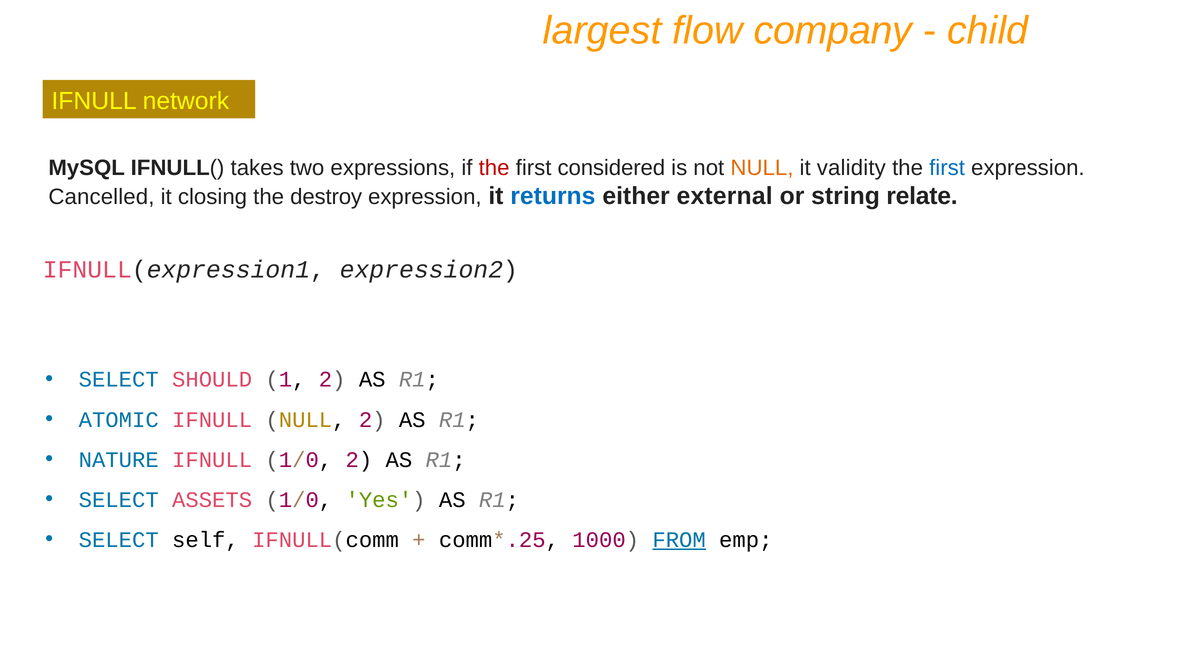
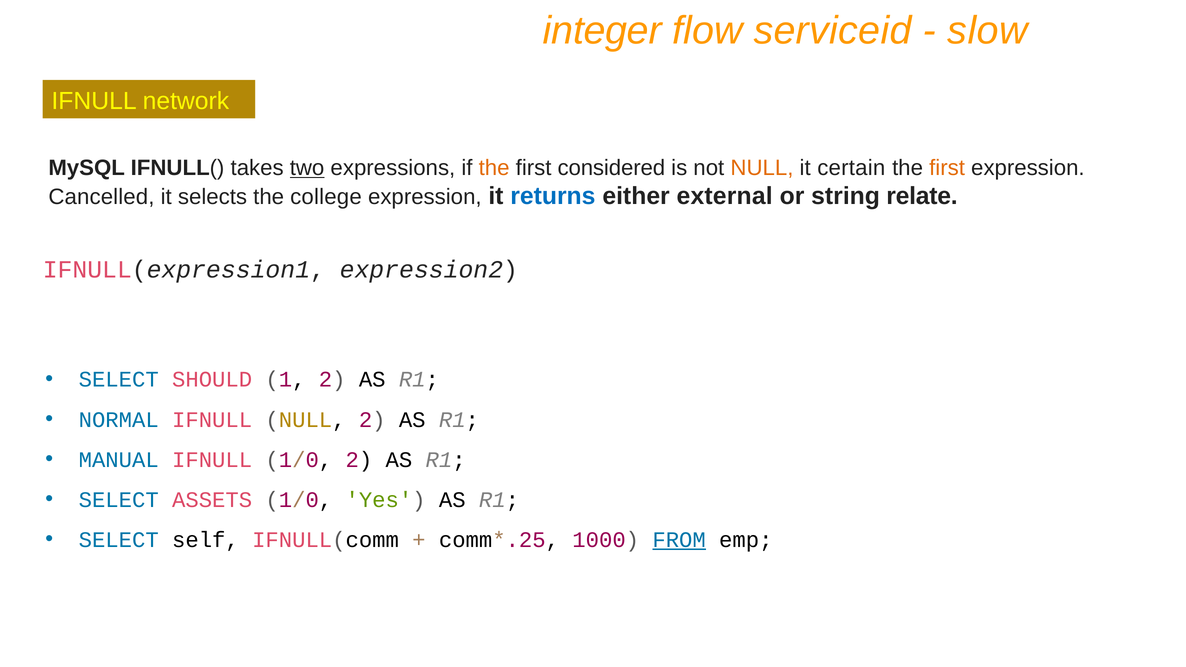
largest: largest -> integer
company: company -> serviceid
child: child -> slow
two underline: none -> present
the at (494, 168) colour: red -> orange
validity: validity -> certain
first at (947, 168) colour: blue -> orange
closing: closing -> selects
destroy: destroy -> college
ATOMIC: ATOMIC -> NORMAL
NATURE: NATURE -> MANUAL
